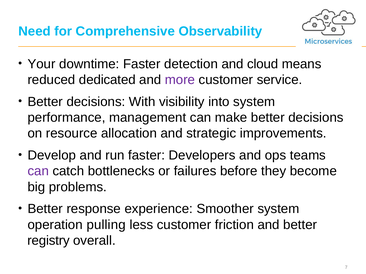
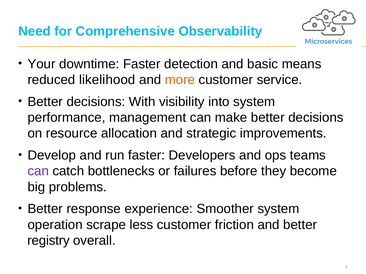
cloud: cloud -> basic
dedicated: dedicated -> likelihood
more colour: purple -> orange
pulling: pulling -> scrape
